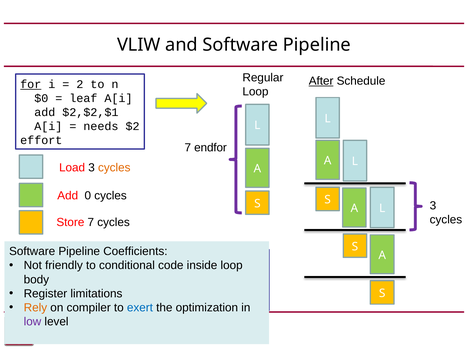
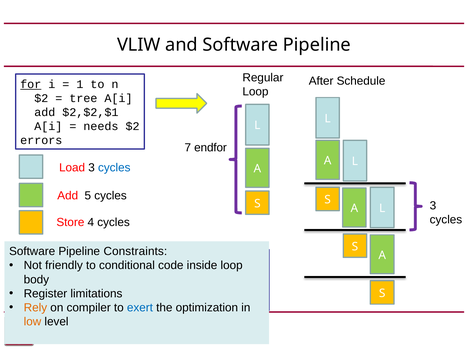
After underline: present -> none
2: 2 -> 1
$0 at (41, 98): $0 -> $2
leaf: leaf -> tree
effort: effort -> errors
cycles at (114, 168) colour: orange -> blue
0: 0 -> 5
Store 7: 7 -> 4
Coefficients: Coefficients -> Constraints
low colour: purple -> orange
